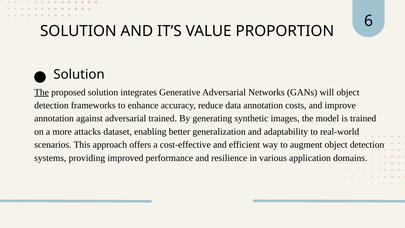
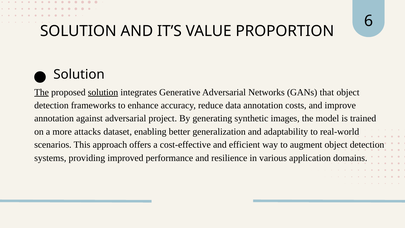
solution at (103, 92) underline: none -> present
will: will -> that
adversarial trained: trained -> project
